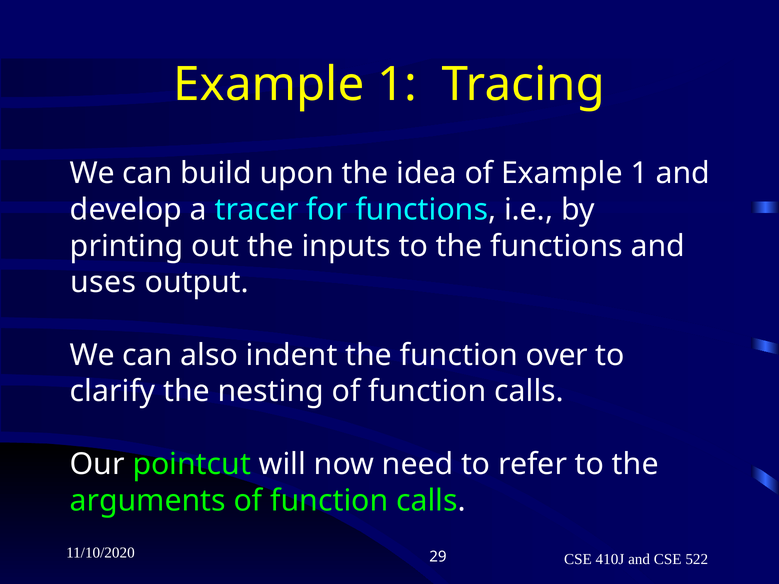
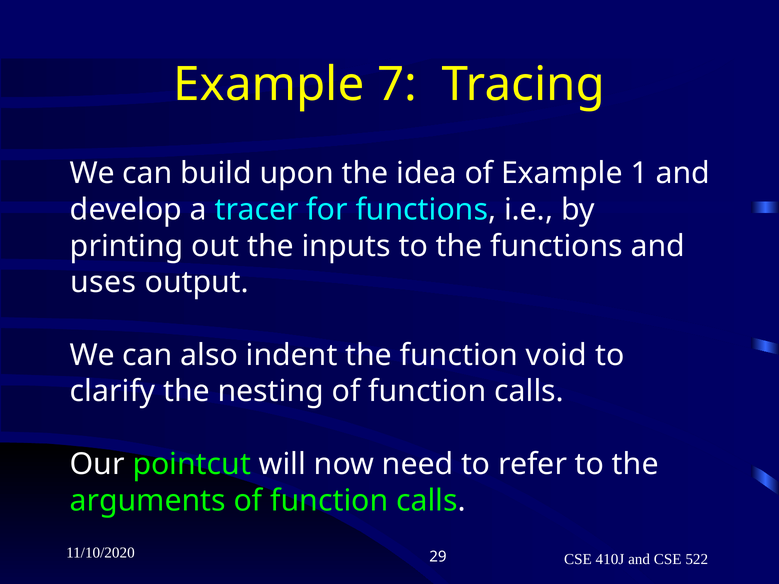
1 at (397, 84): 1 -> 7
over: over -> void
